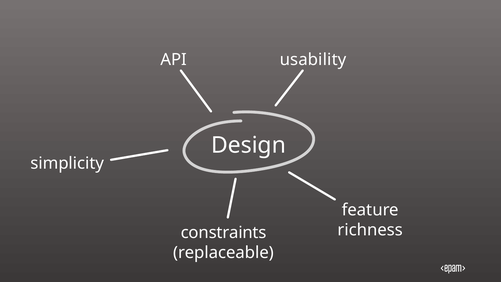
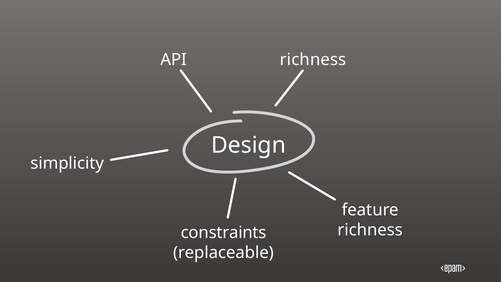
usability at (313, 60): usability -> richness
